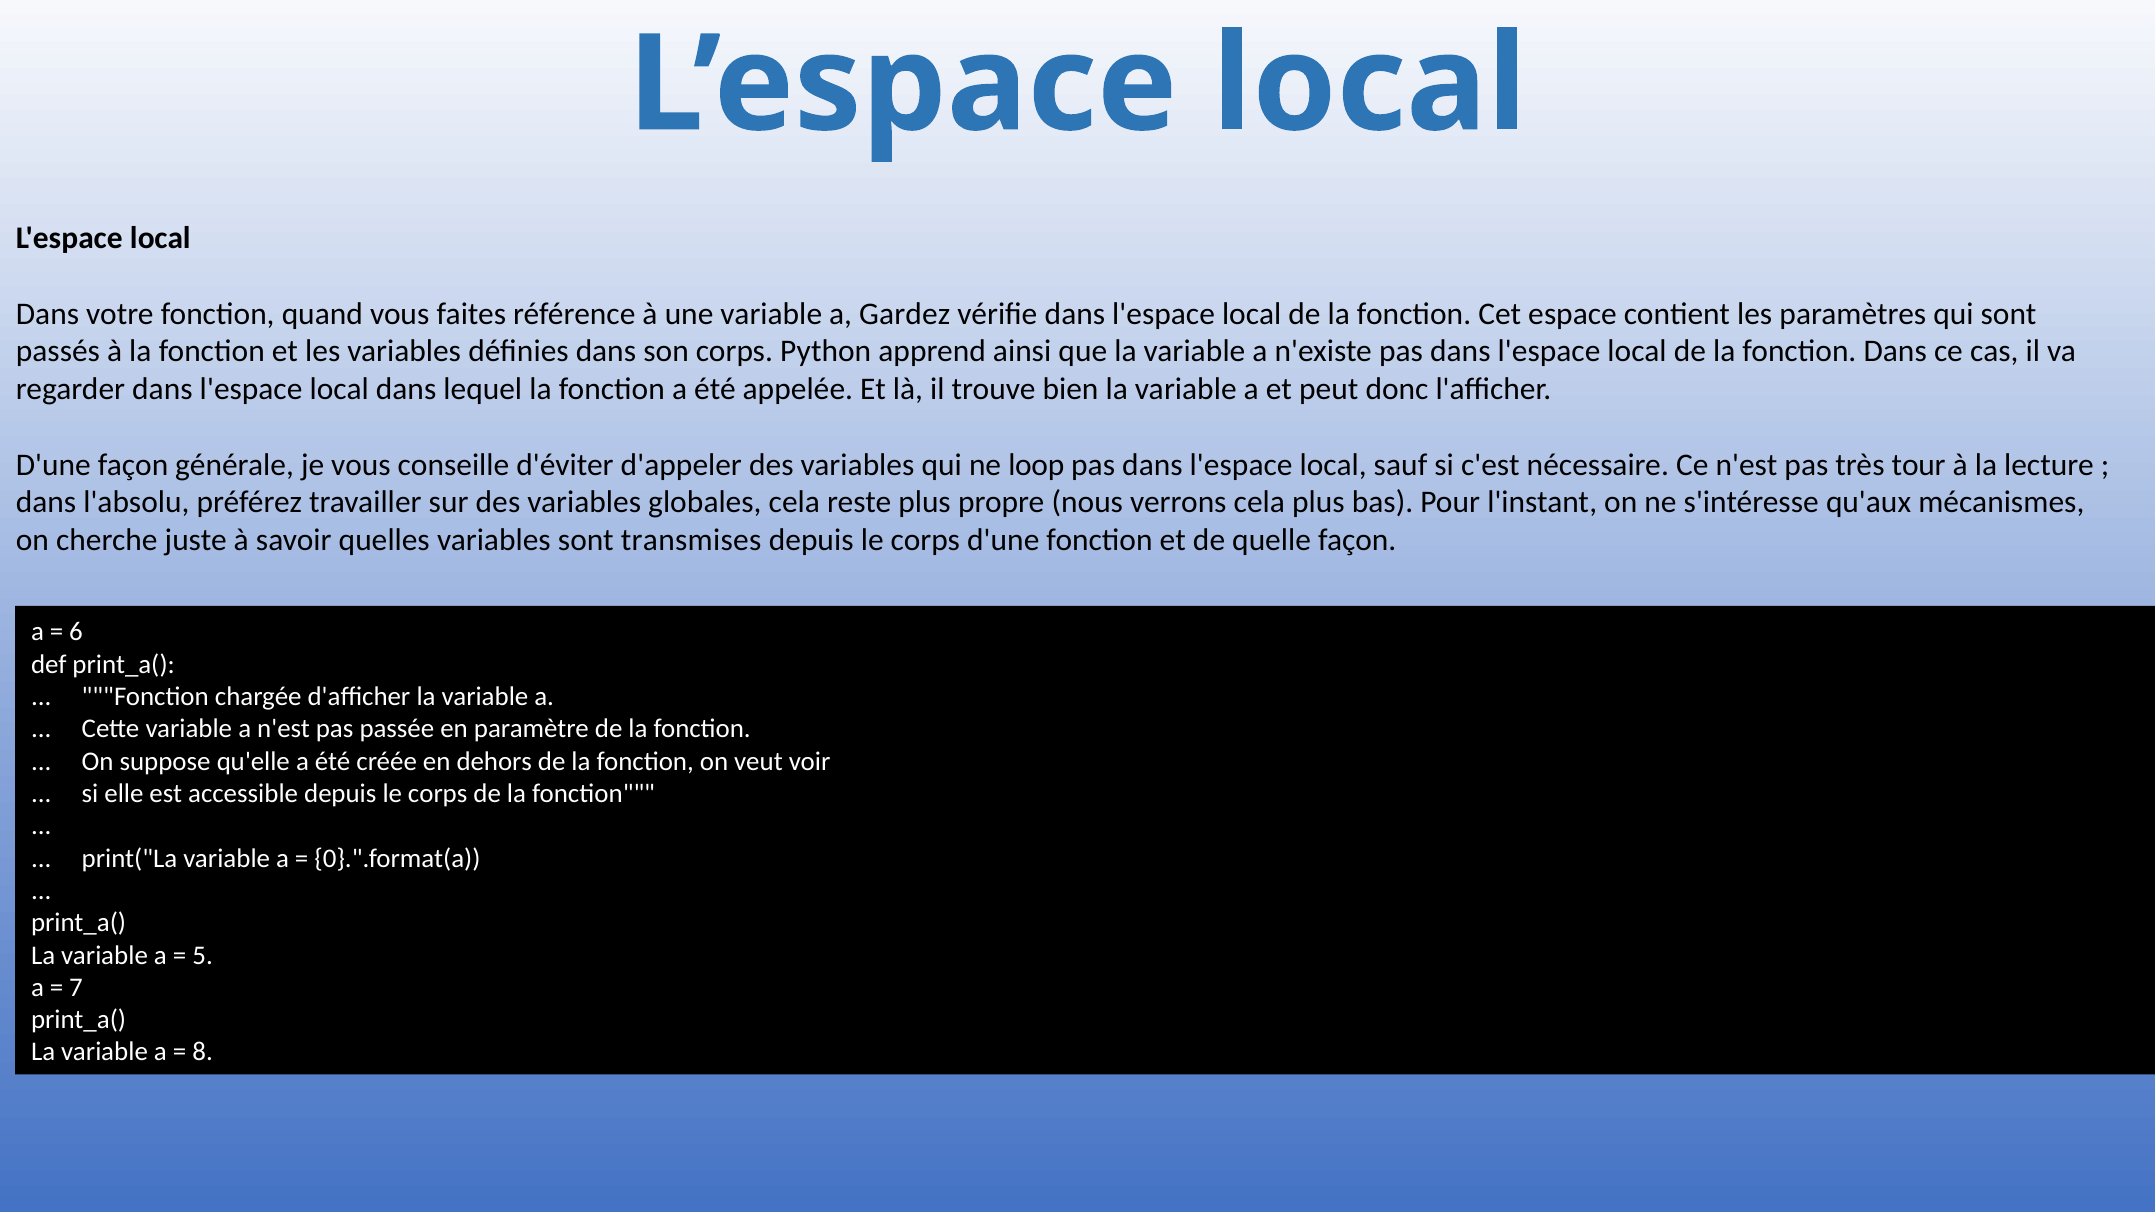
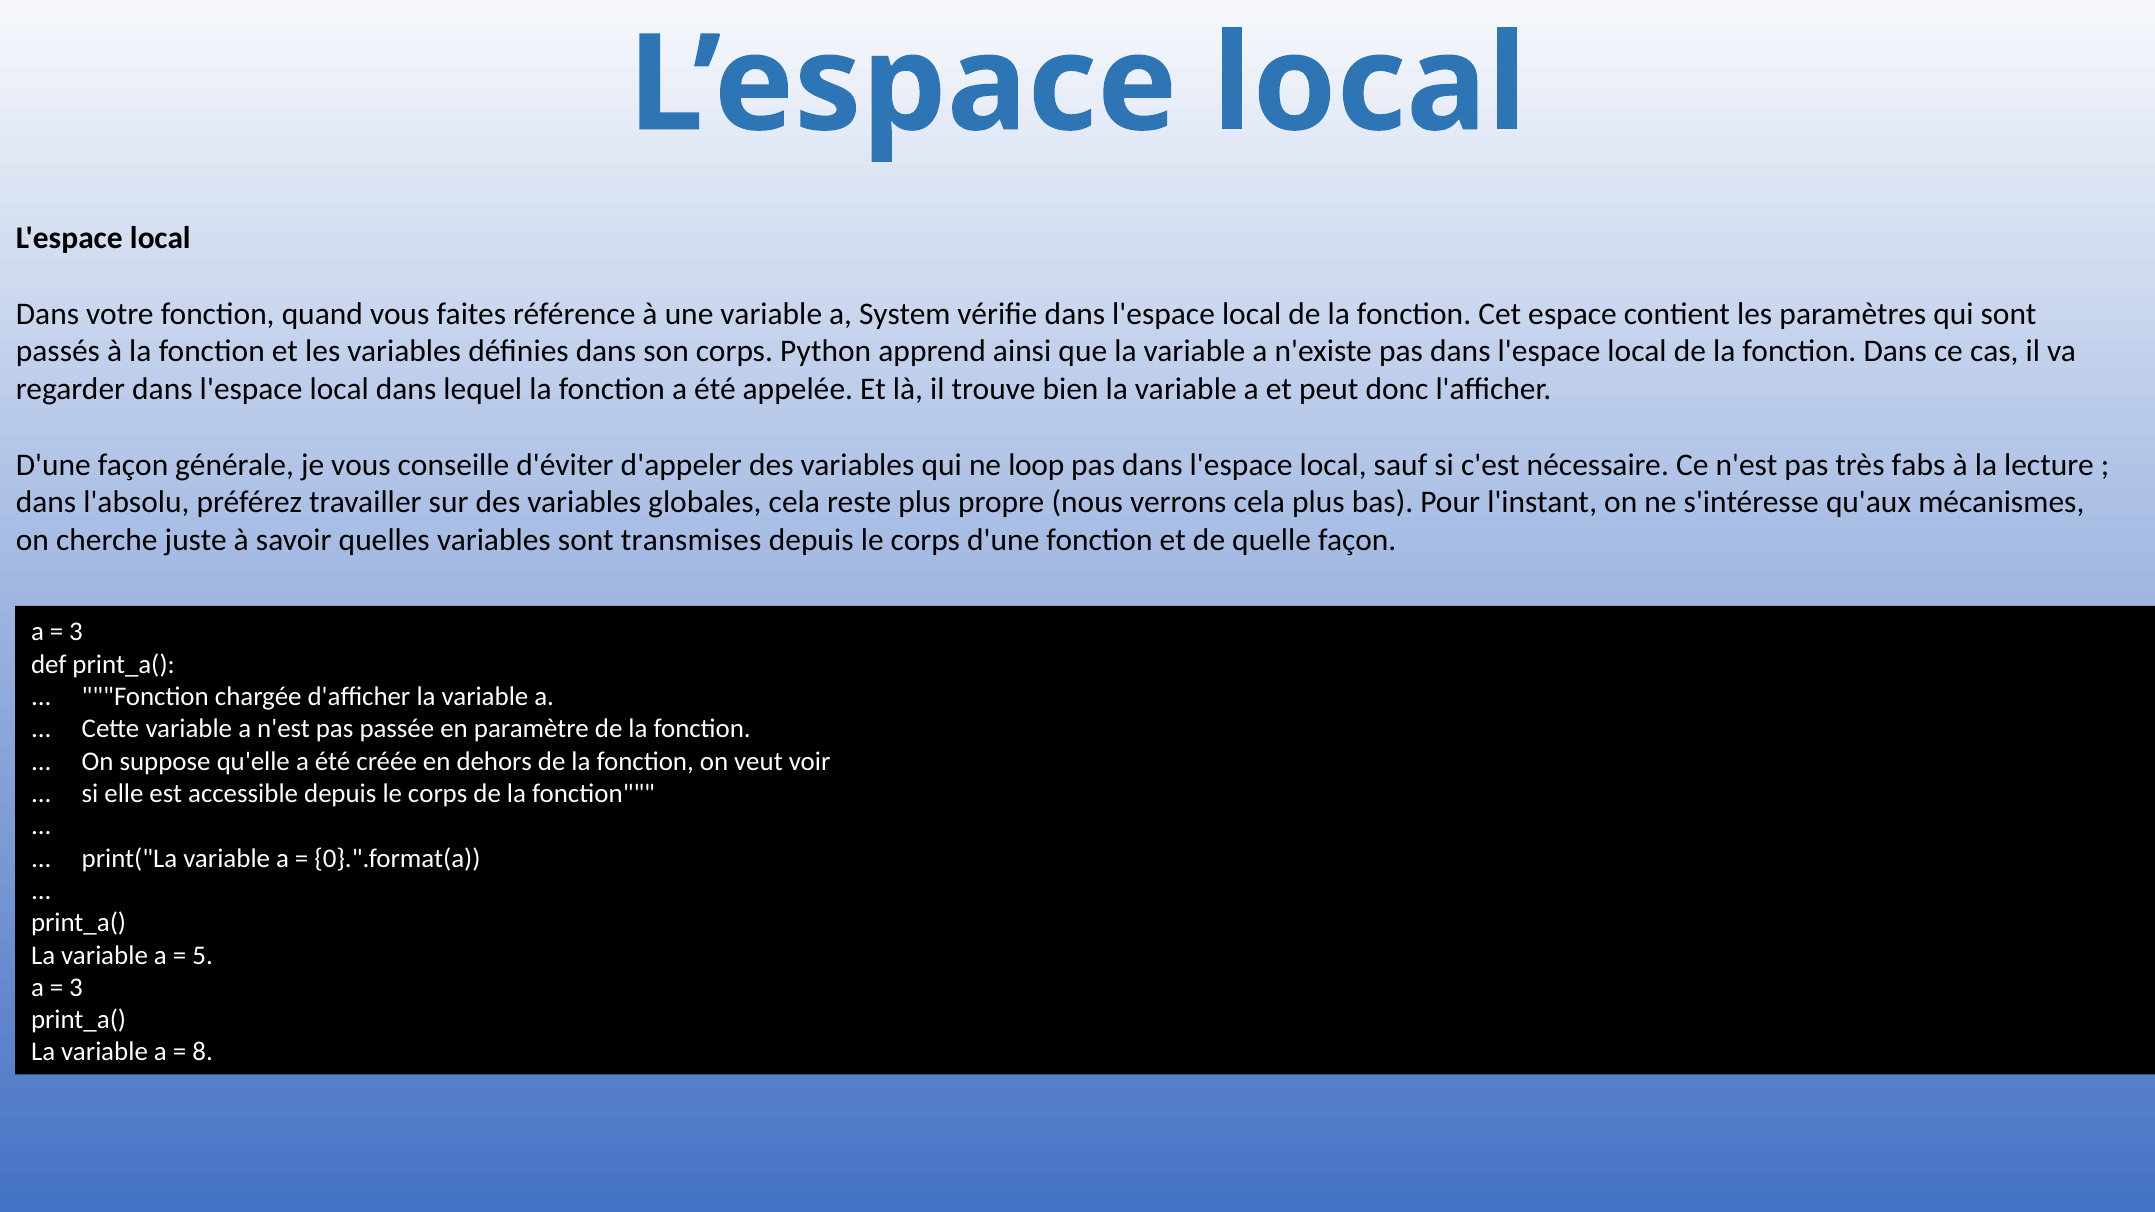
Gardez: Gardez -> System
tour: tour -> fabs
6 at (76, 632): 6 -> 3
7 at (76, 988): 7 -> 3
